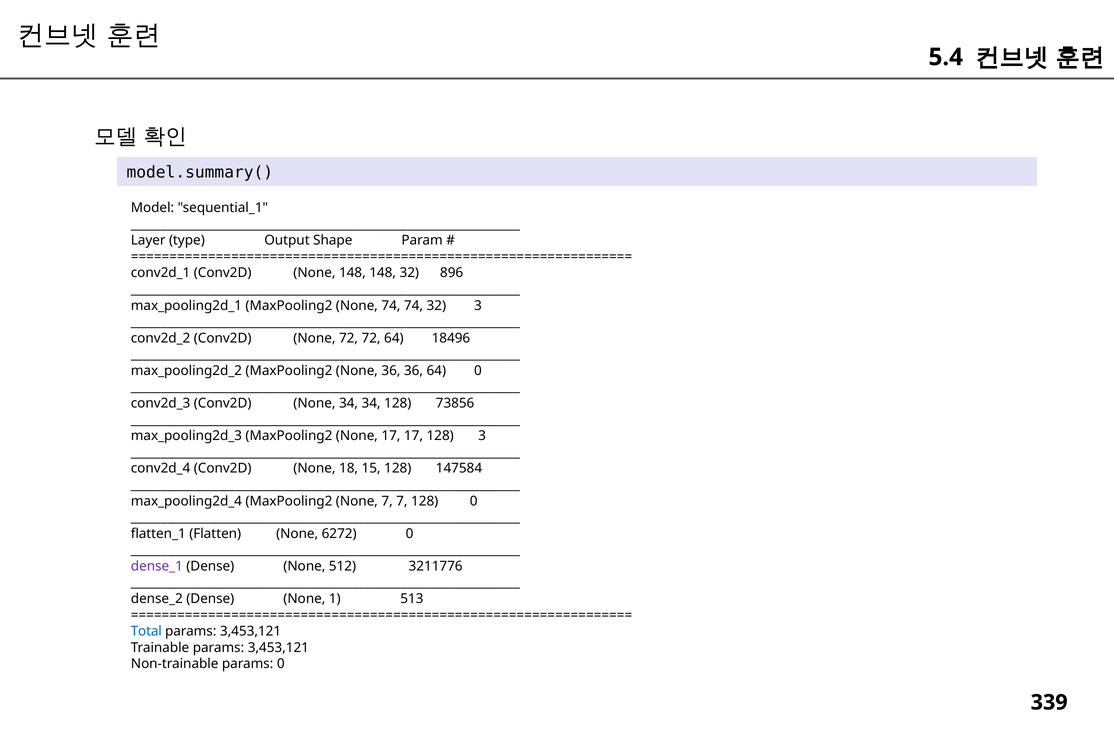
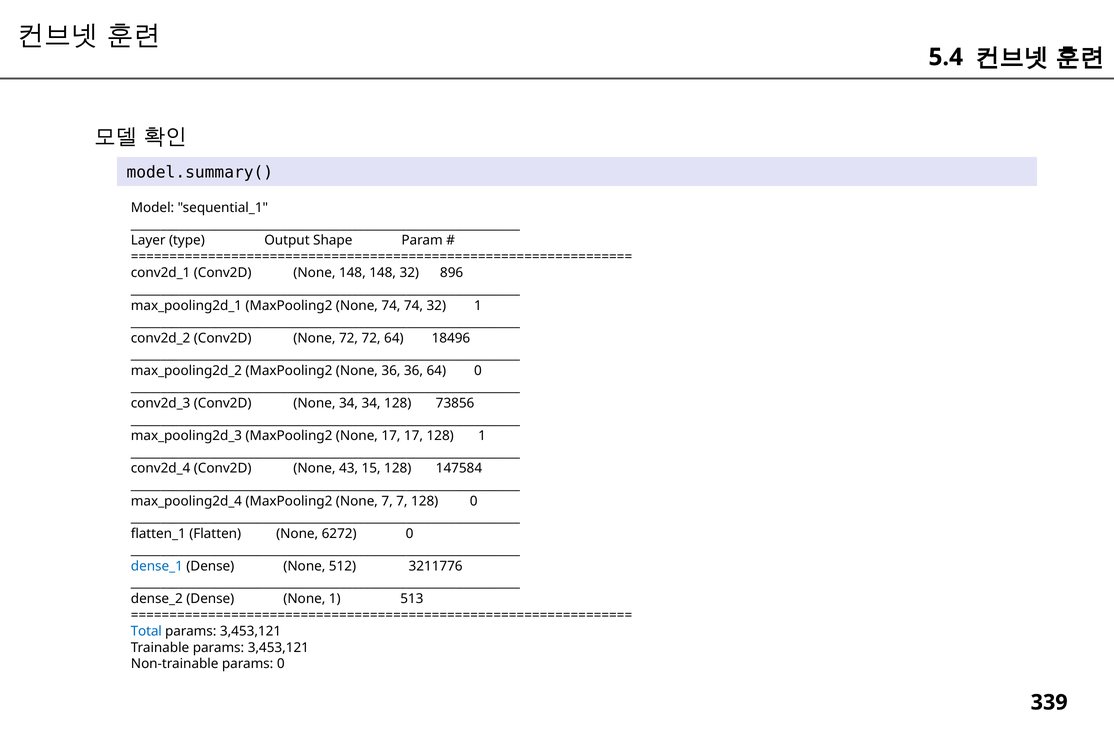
32 3: 3 -> 1
128 3: 3 -> 1
18: 18 -> 43
dense_1 colour: purple -> blue
